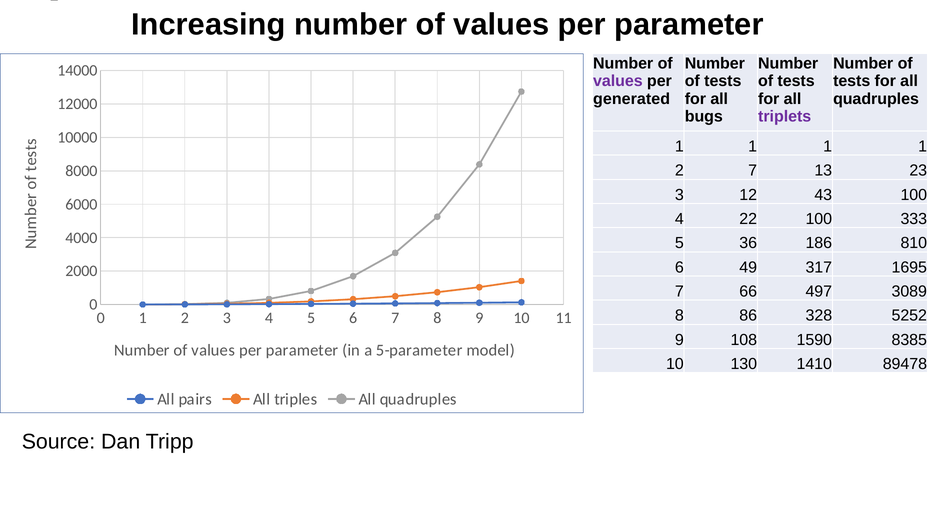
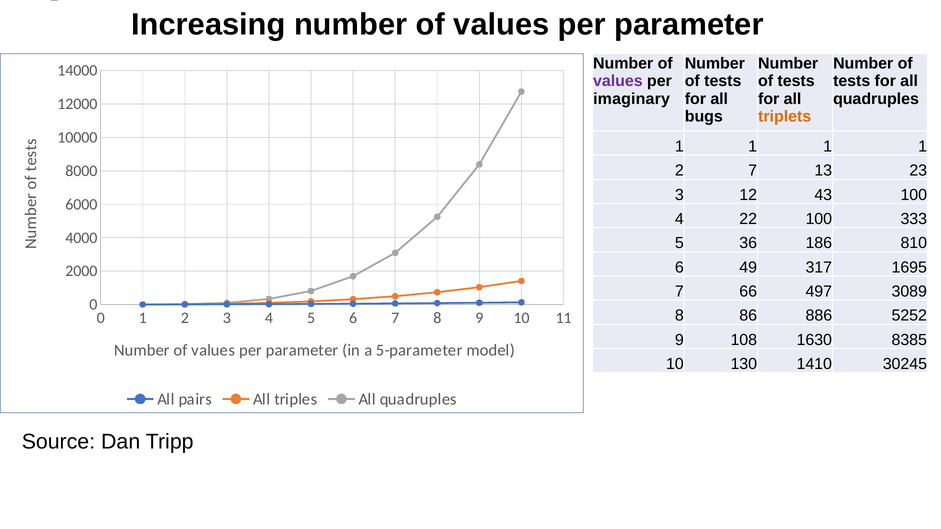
generated: generated -> imaginary
triplets colour: purple -> orange
328: 328 -> 886
1590: 1590 -> 1630
89478: 89478 -> 30245
